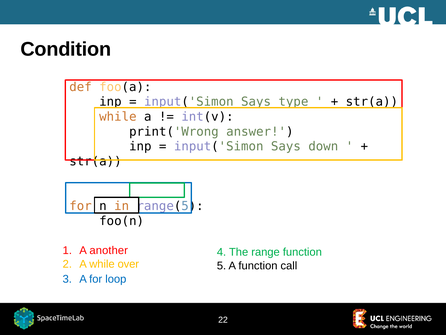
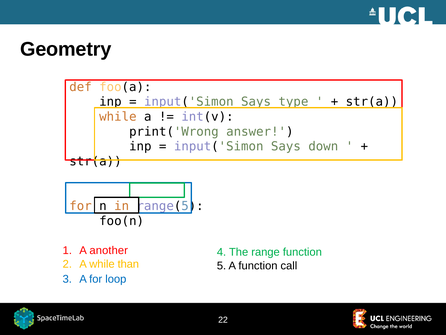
Condition: Condition -> Geometry
over: over -> than
